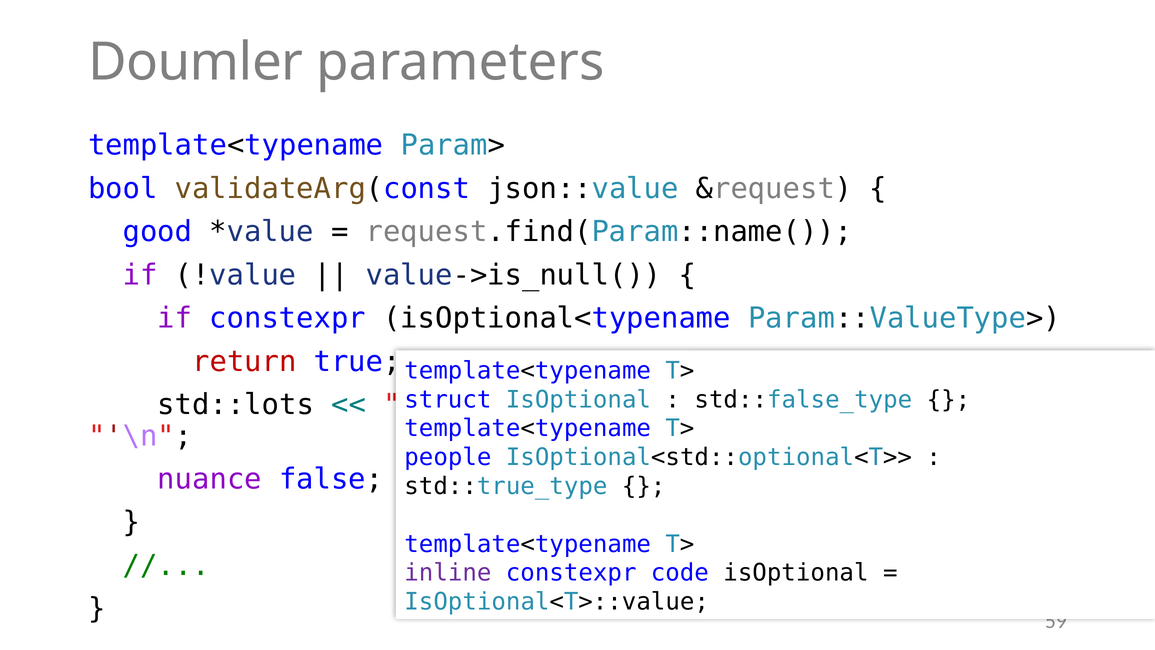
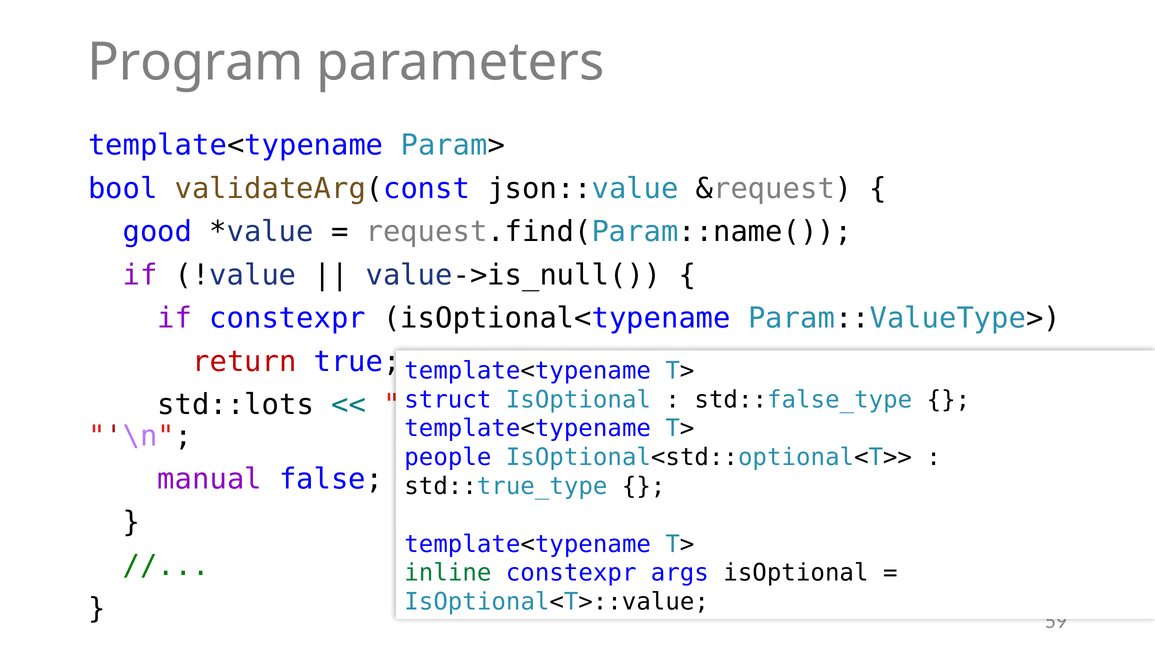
Doumler: Doumler -> Program
nuance: nuance -> manual
inline colour: purple -> green
code: code -> args
